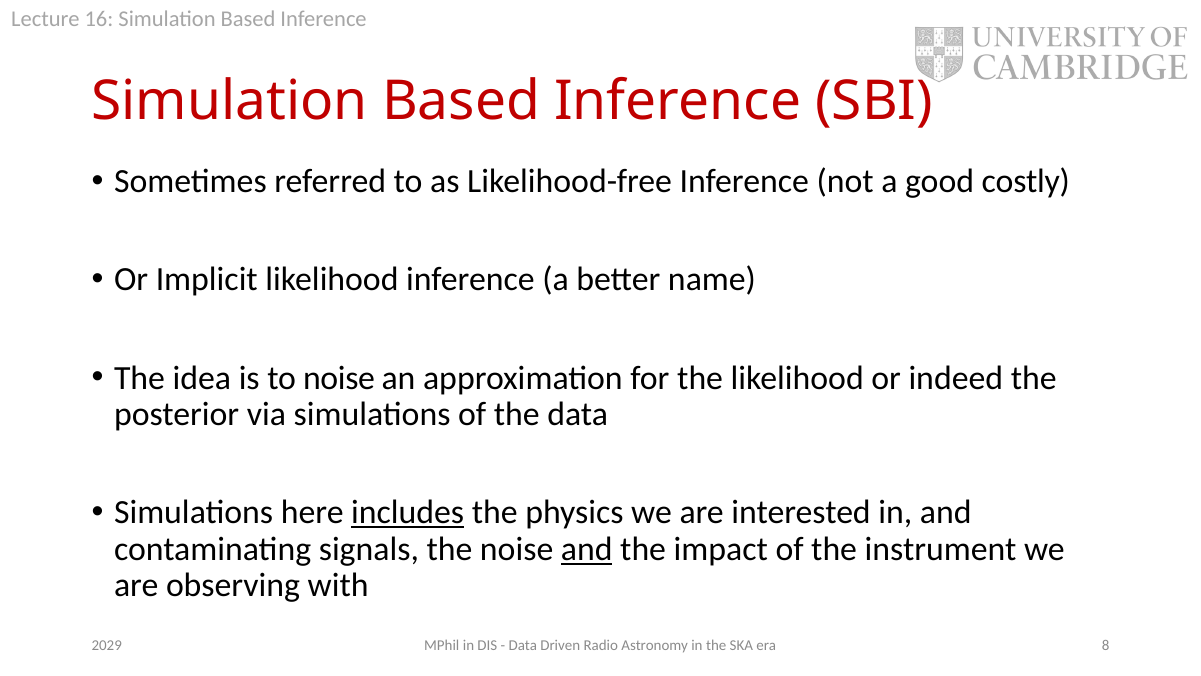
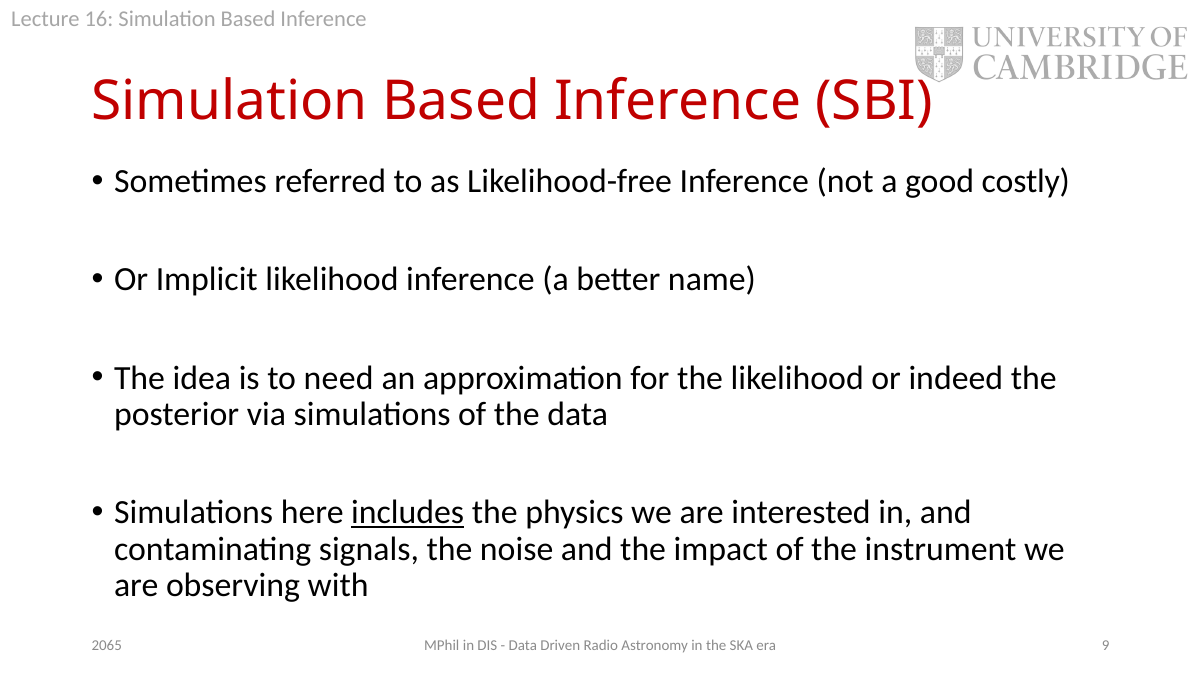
to noise: noise -> need
and at (587, 549) underline: present -> none
8: 8 -> 9
2029: 2029 -> 2065
